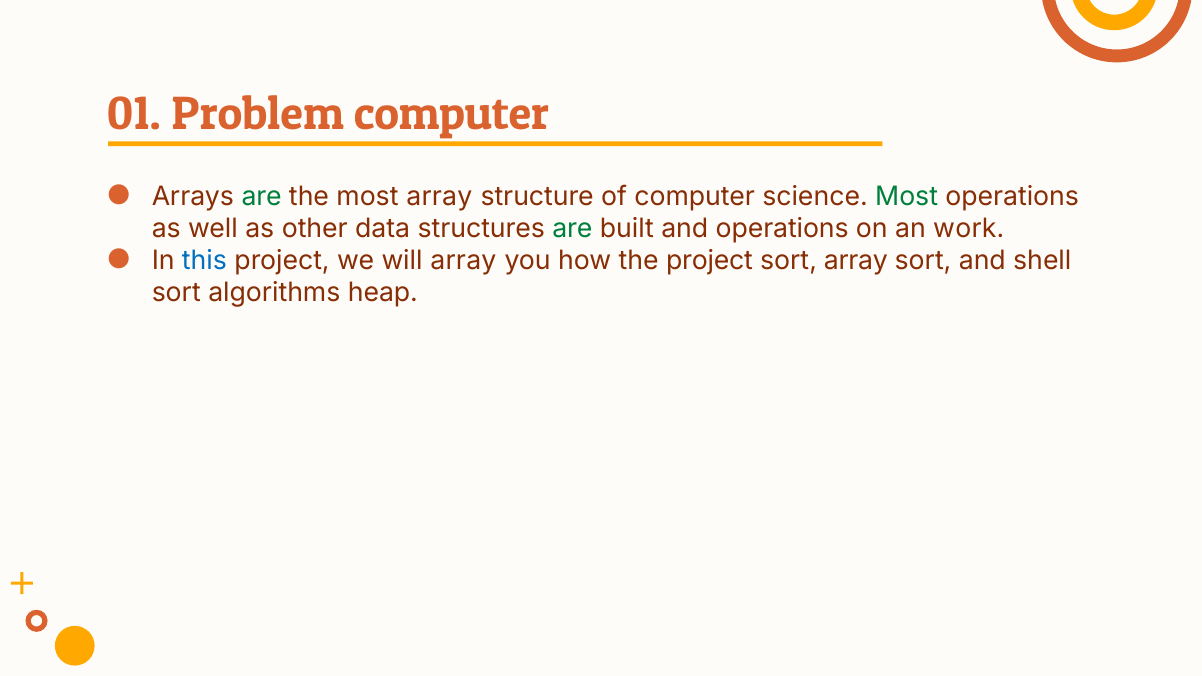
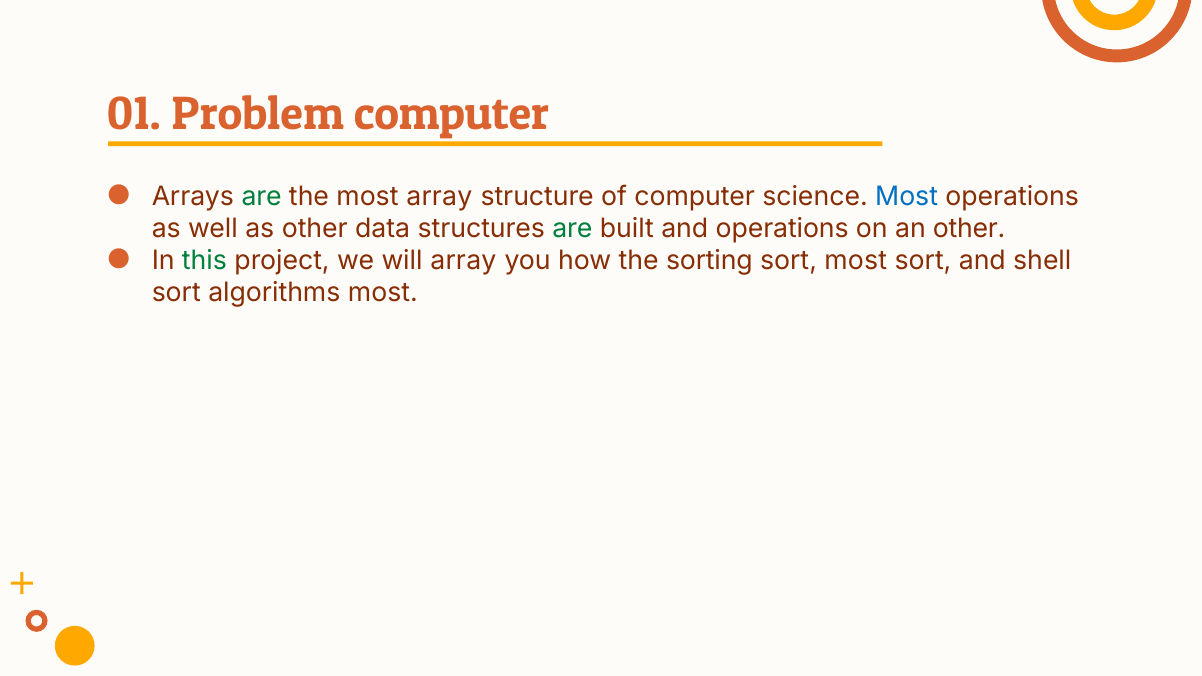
Most at (907, 197) colour: green -> blue
an work: work -> other
this colour: blue -> green
the project: project -> sorting
sort array: array -> most
algorithms heap: heap -> most
